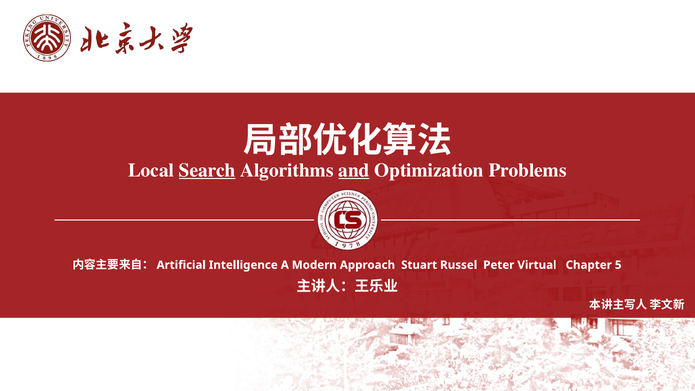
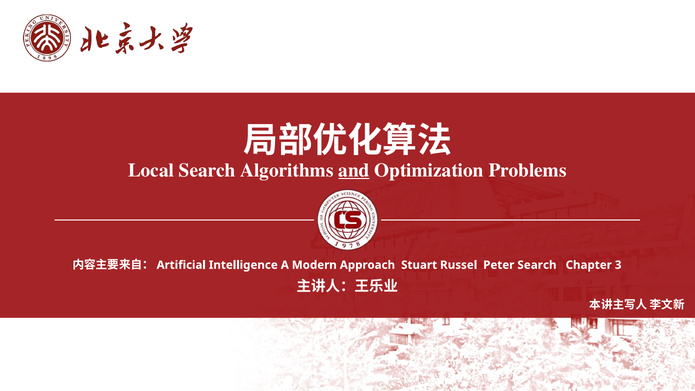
Search at (207, 170) underline: present -> none
Peter Virtual: Virtual -> Search
5: 5 -> 3
